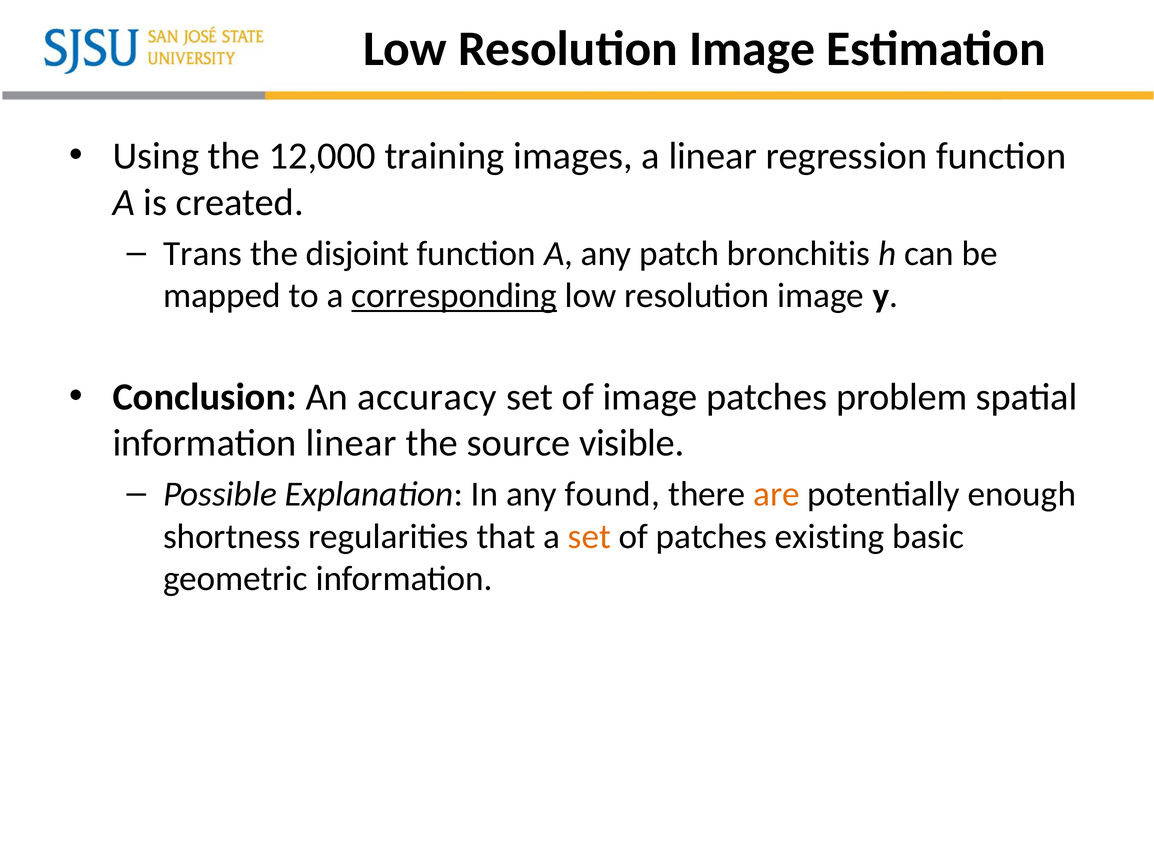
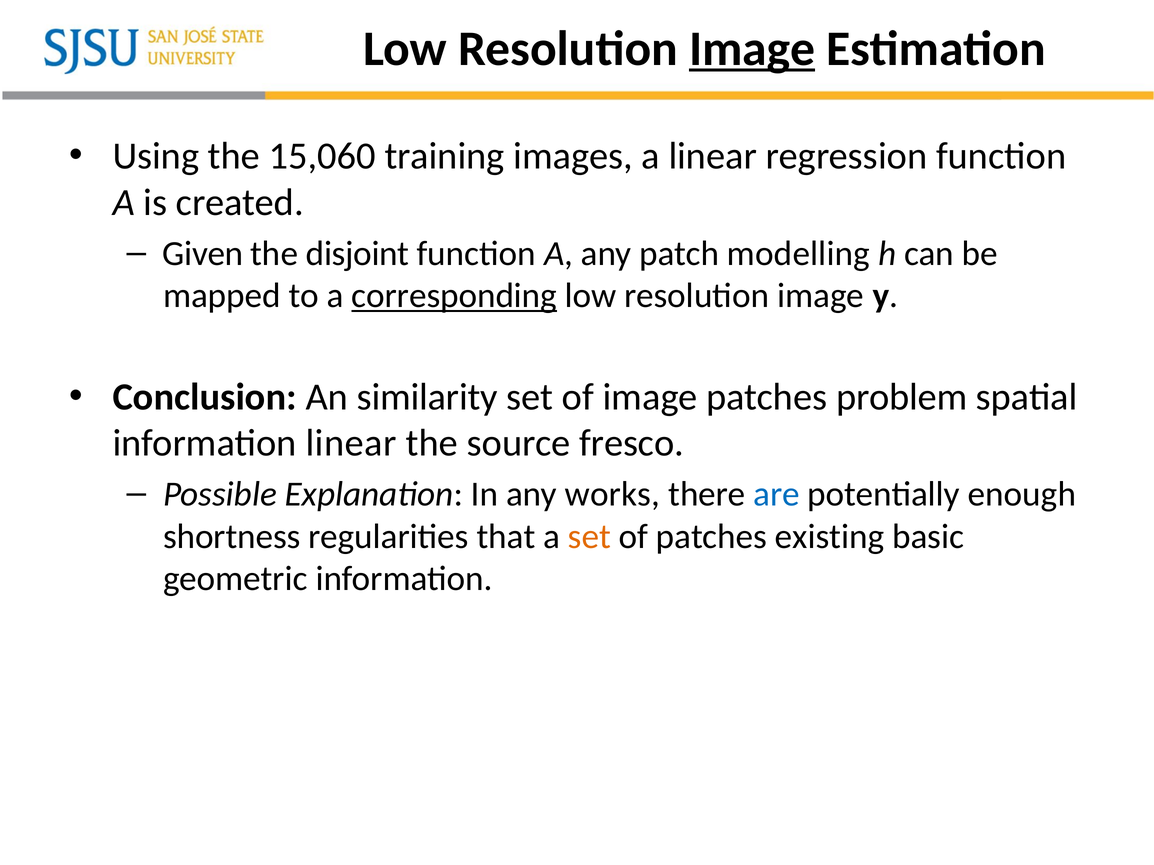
Image at (752, 49) underline: none -> present
12,000: 12,000 -> 15,060
Trans: Trans -> Given
bronchitis: bronchitis -> modelling
accuracy: accuracy -> similarity
visible: visible -> fresco
found: found -> works
are colour: orange -> blue
